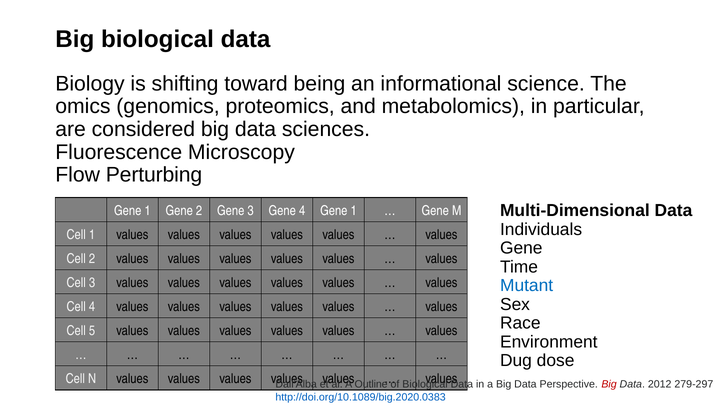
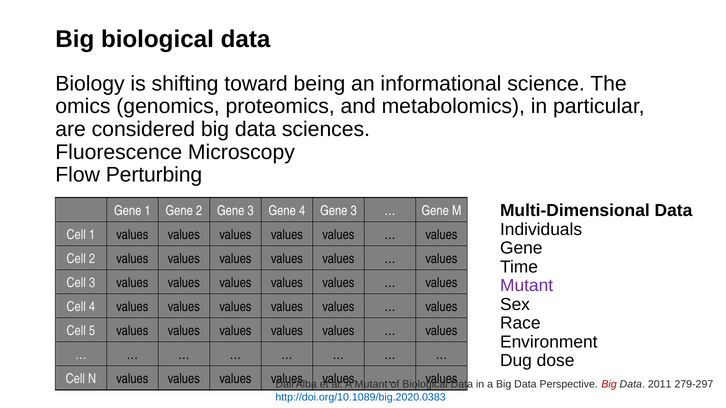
4 Gene 1: 1 -> 3
Mutant at (527, 286) colour: blue -> purple
Outline at (371, 385): Outline -> Mutant
2012: 2012 -> 2011
